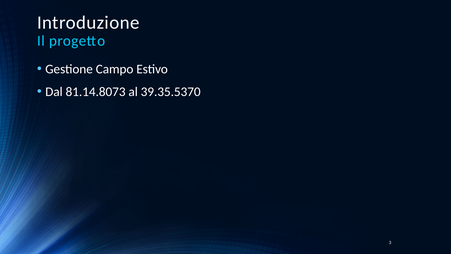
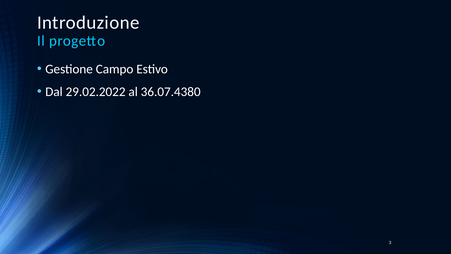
81.14.8073: 81.14.8073 -> 29.02.2022
39.35.5370: 39.35.5370 -> 36.07.4380
